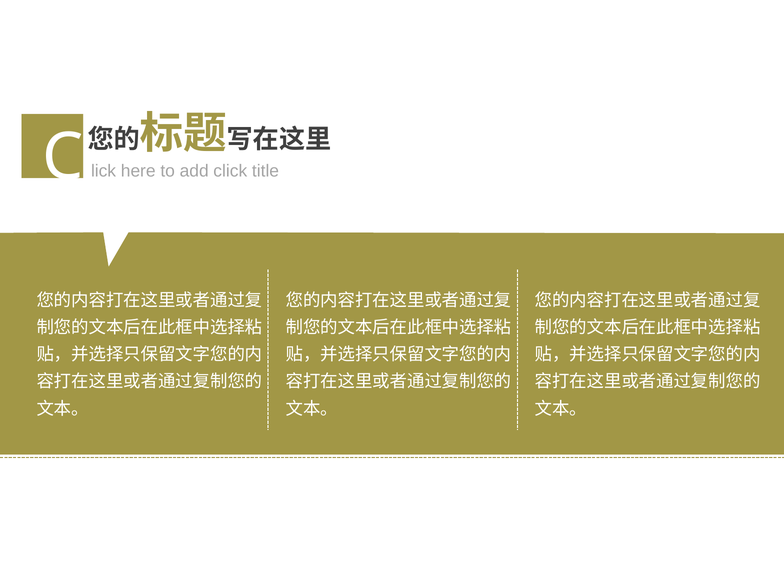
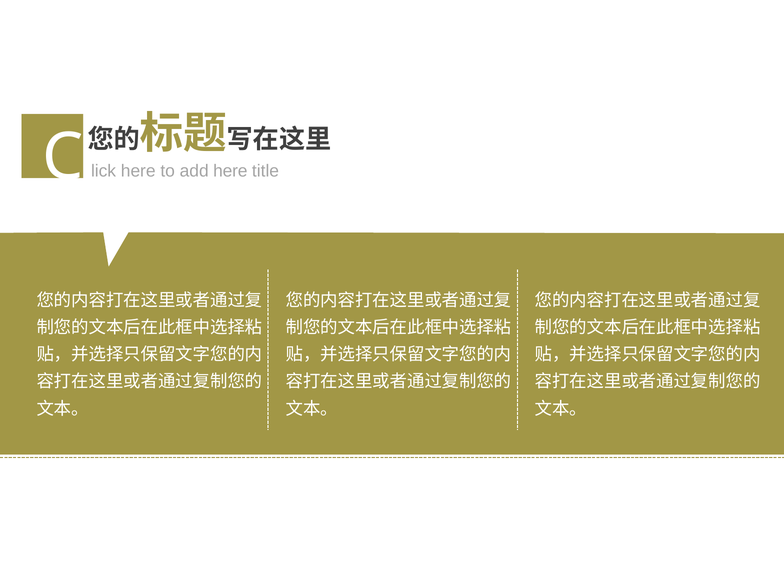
add click: click -> here
